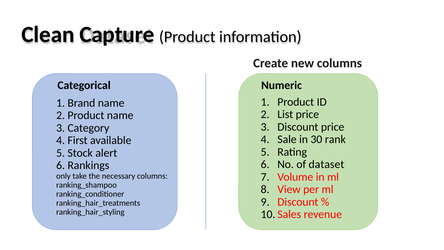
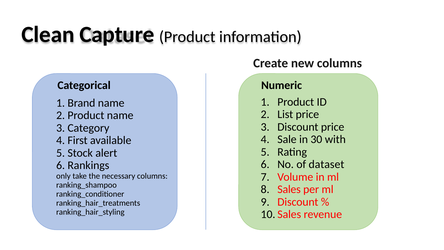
rank: rank -> with
View: View -> Sales
